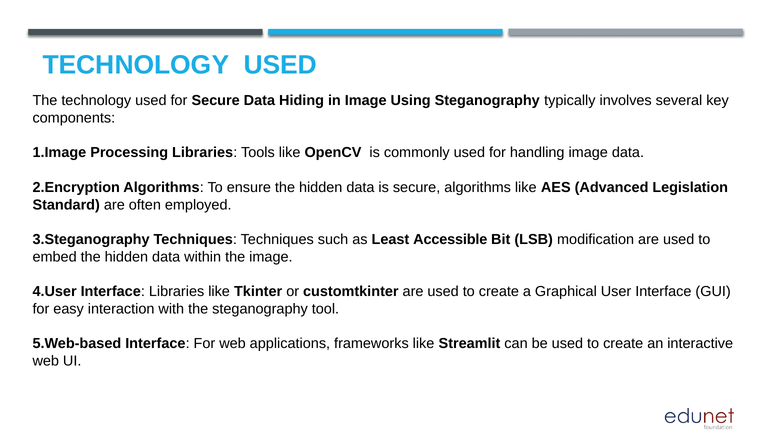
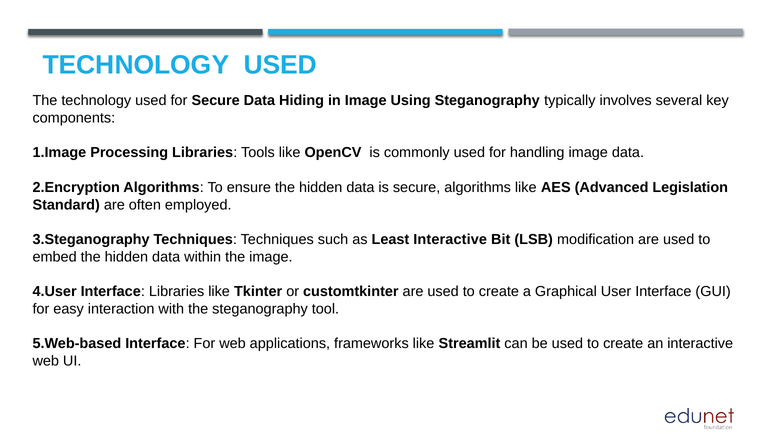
Least Accessible: Accessible -> Interactive
